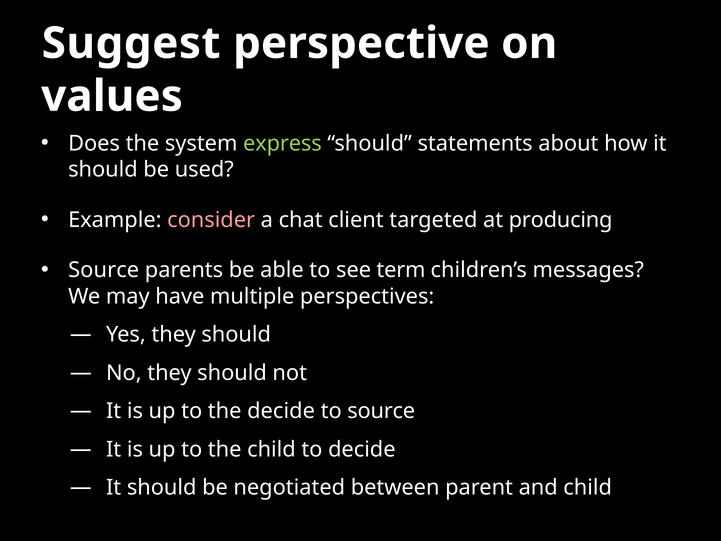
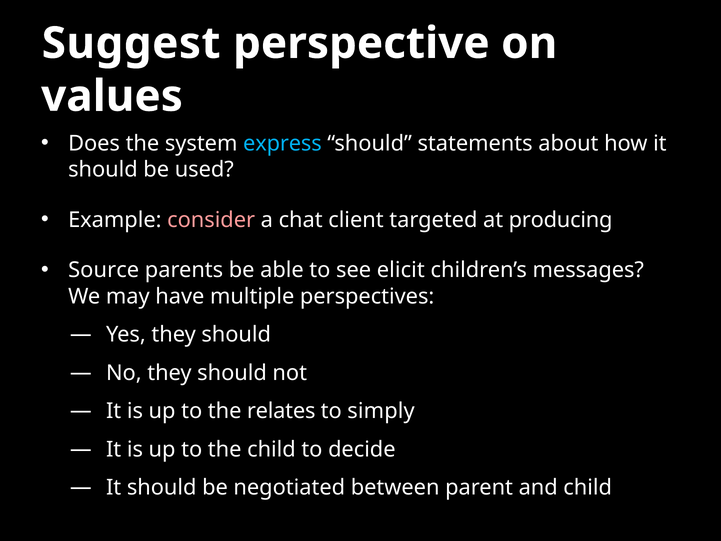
express colour: light green -> light blue
term: term -> elicit
the decide: decide -> relates
to source: source -> simply
